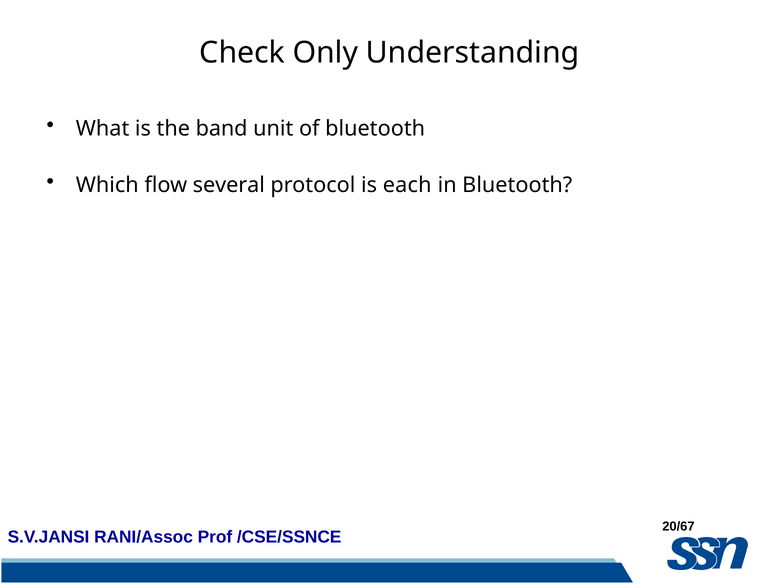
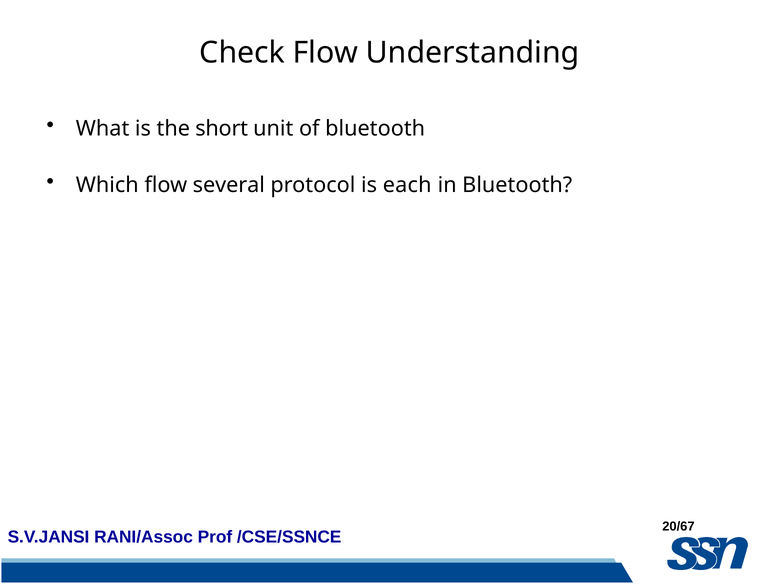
Check Only: Only -> Flow
band: band -> short
